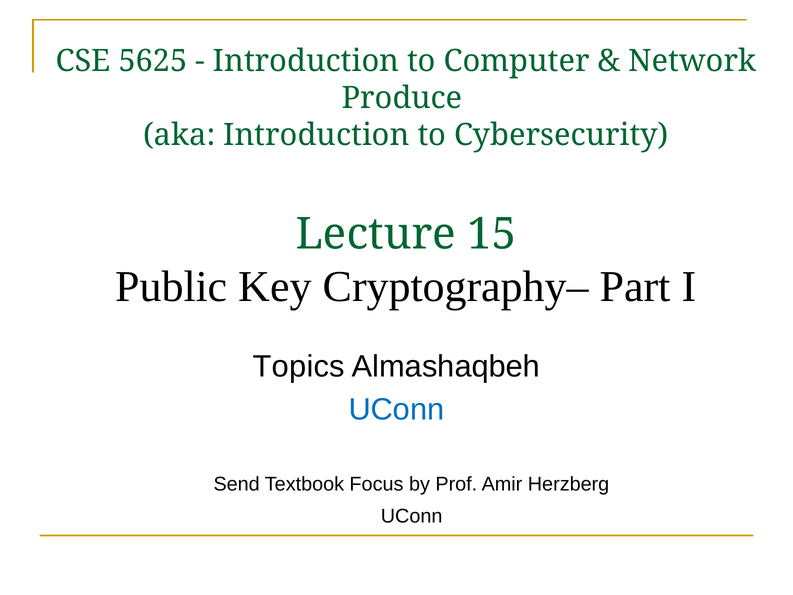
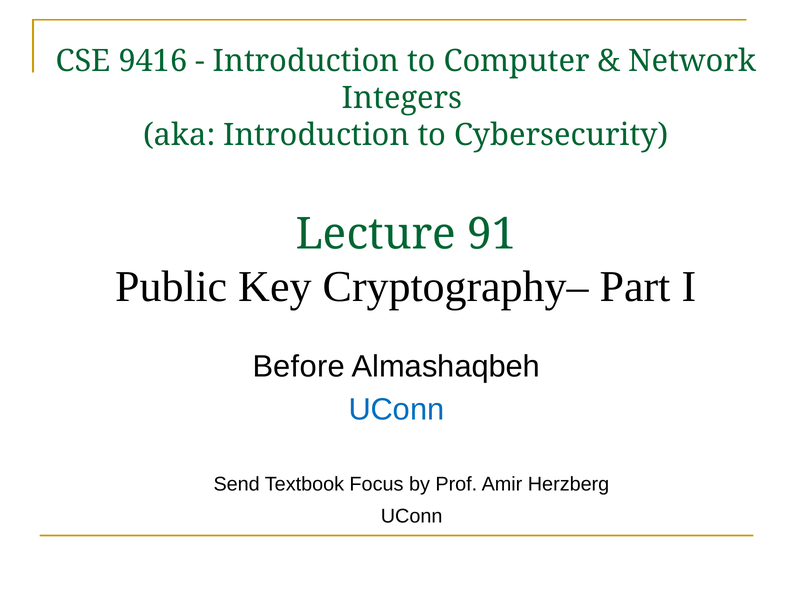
5625: 5625 -> 9416
Produce: Produce -> Integers
15: 15 -> 91
Topics: Topics -> Before
